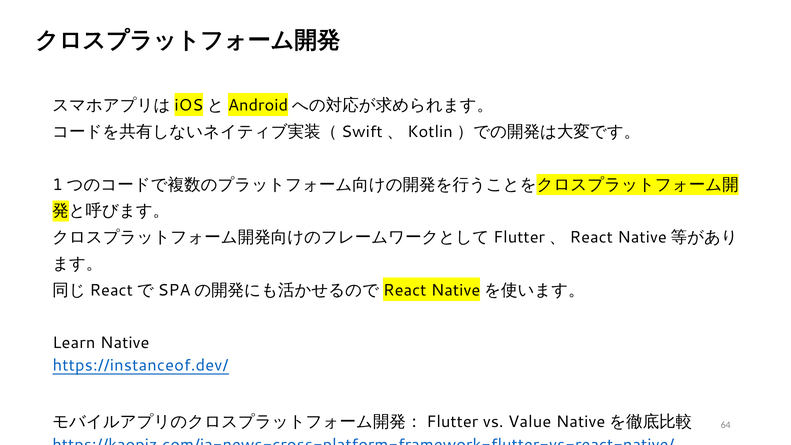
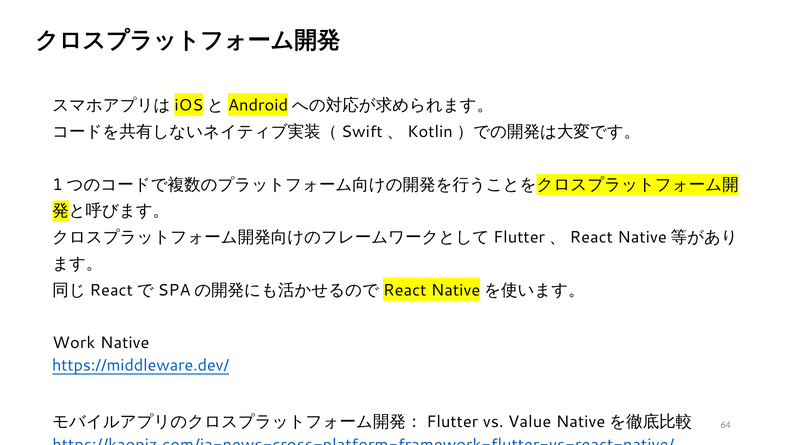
Learn: Learn -> Work
https://instanceof.dev/: https://instanceof.dev/ -> https://middleware.dev/
